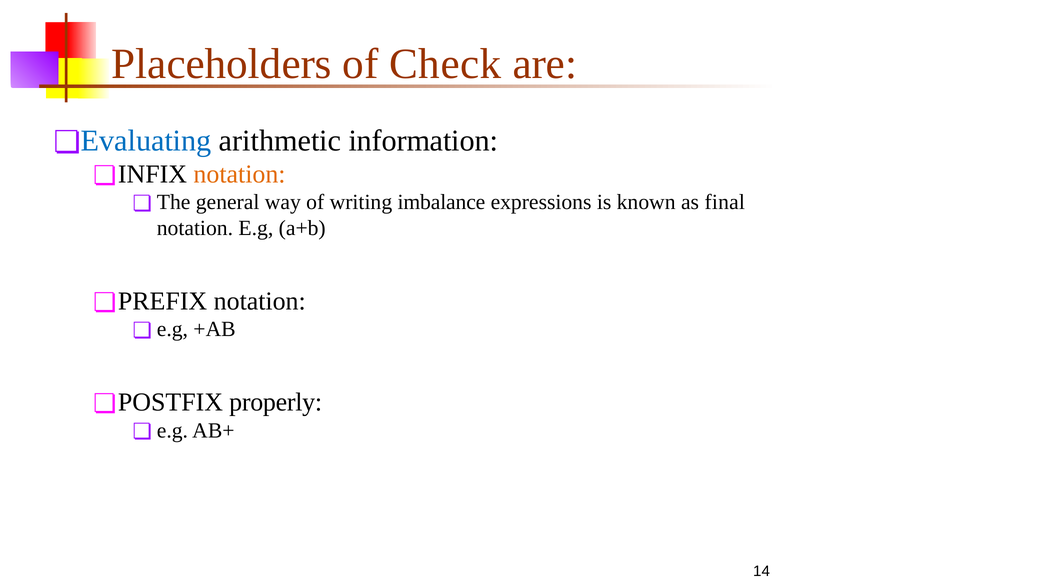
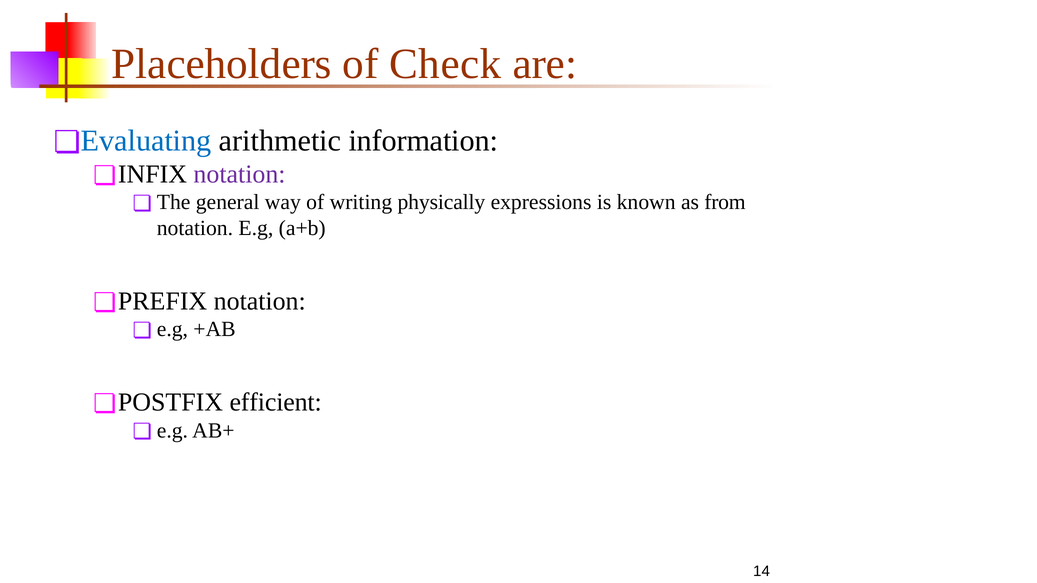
notation at (240, 174) colour: orange -> purple
imbalance: imbalance -> physically
final: final -> from
properly: properly -> efficient
